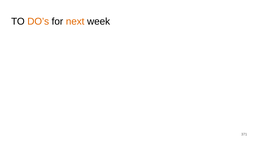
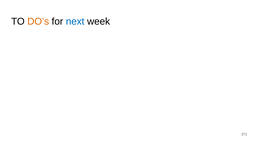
next colour: orange -> blue
